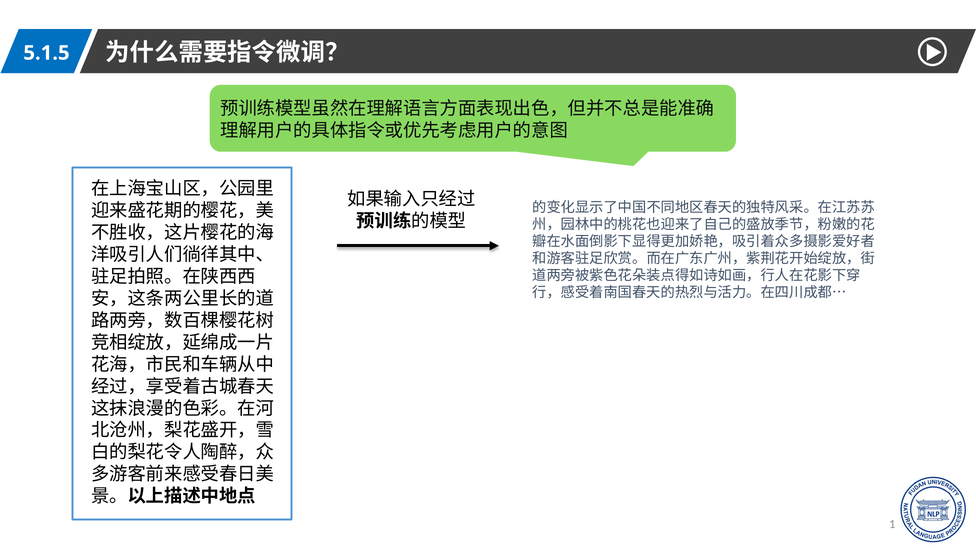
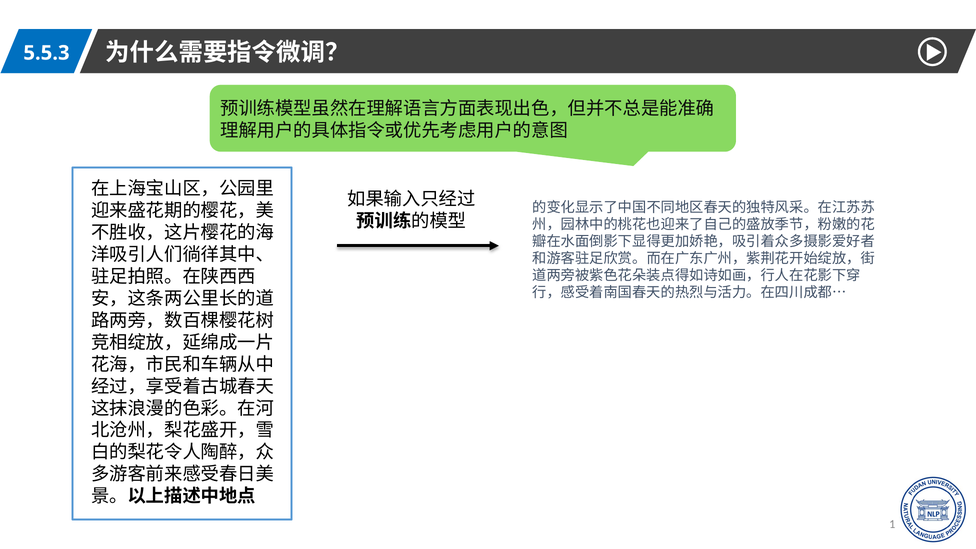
5.1.5: 5.1.5 -> 5.5.3
